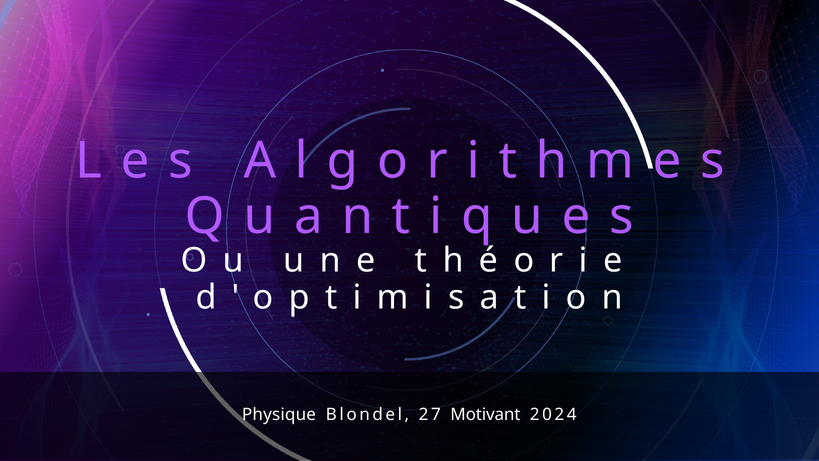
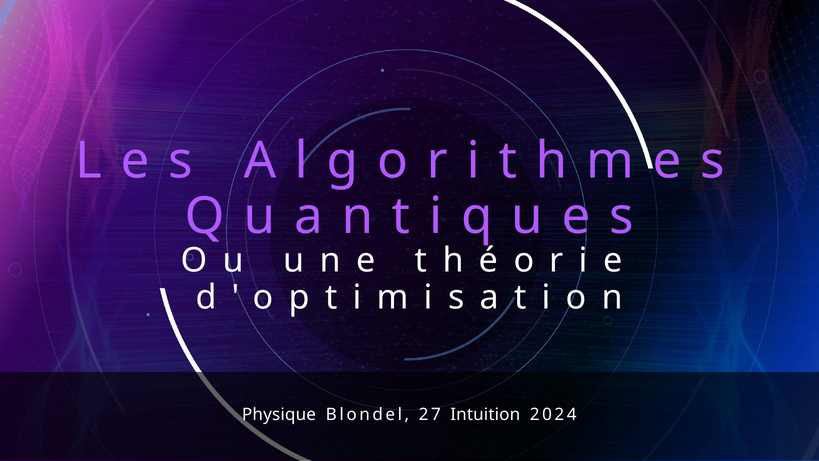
Motivant: Motivant -> Intuition
